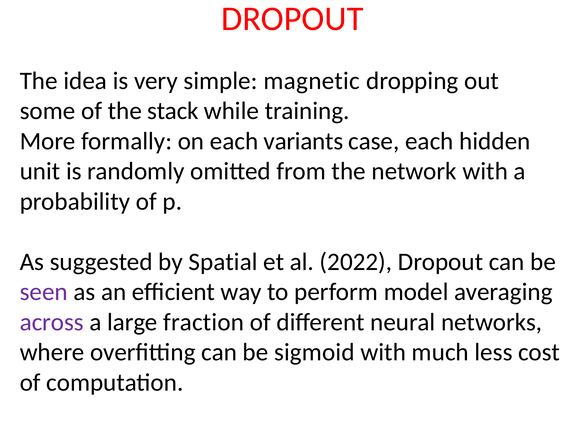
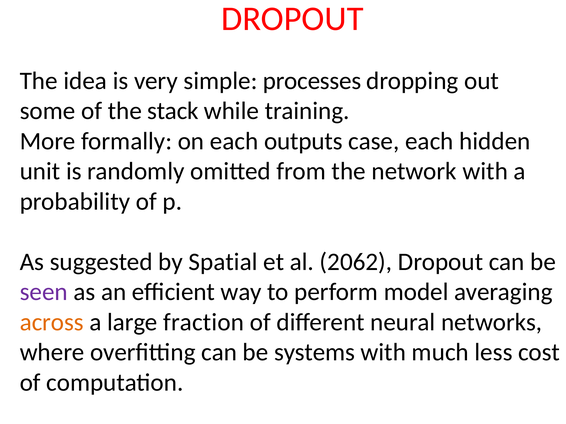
magnetic: magnetic -> processes
variants: variants -> outputs
2022: 2022 -> 2062
across colour: purple -> orange
sigmoid: sigmoid -> systems
